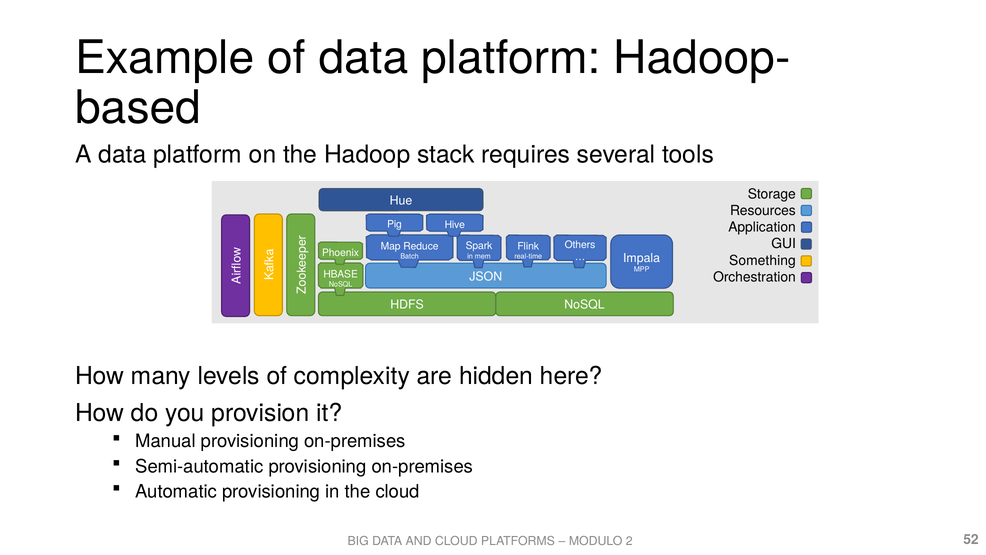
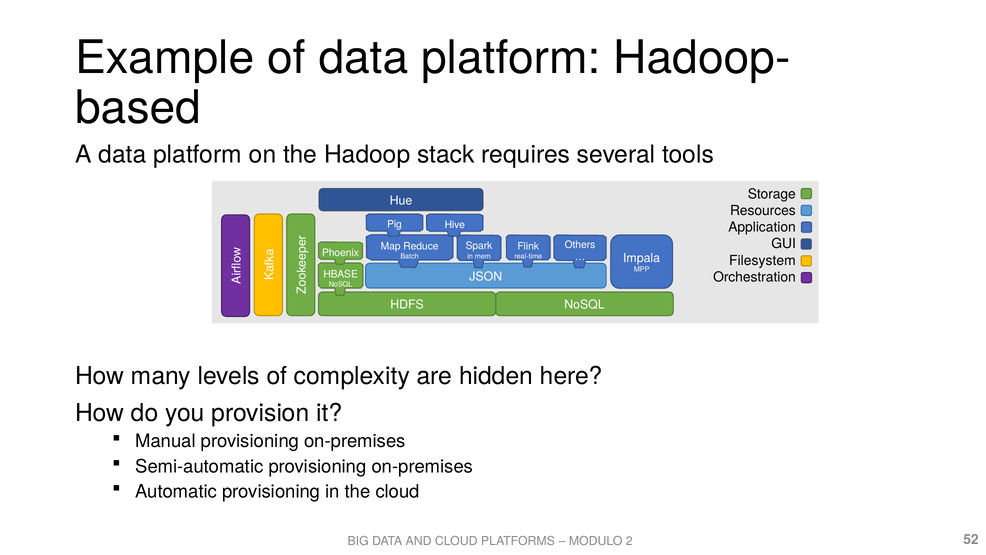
Something: Something -> Filesystem
